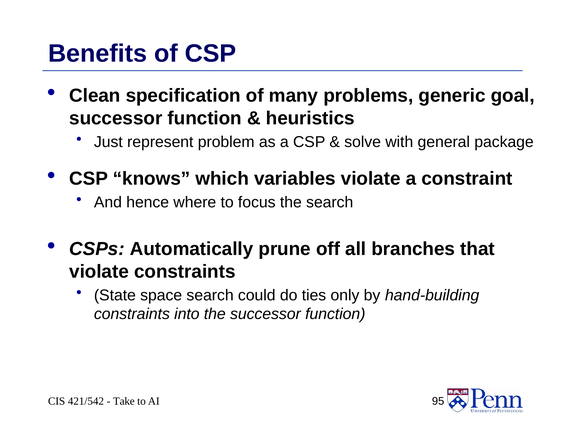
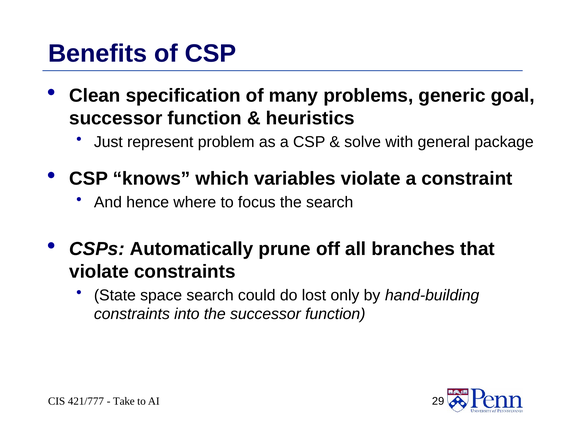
ties: ties -> lost
421/542: 421/542 -> 421/777
95: 95 -> 29
